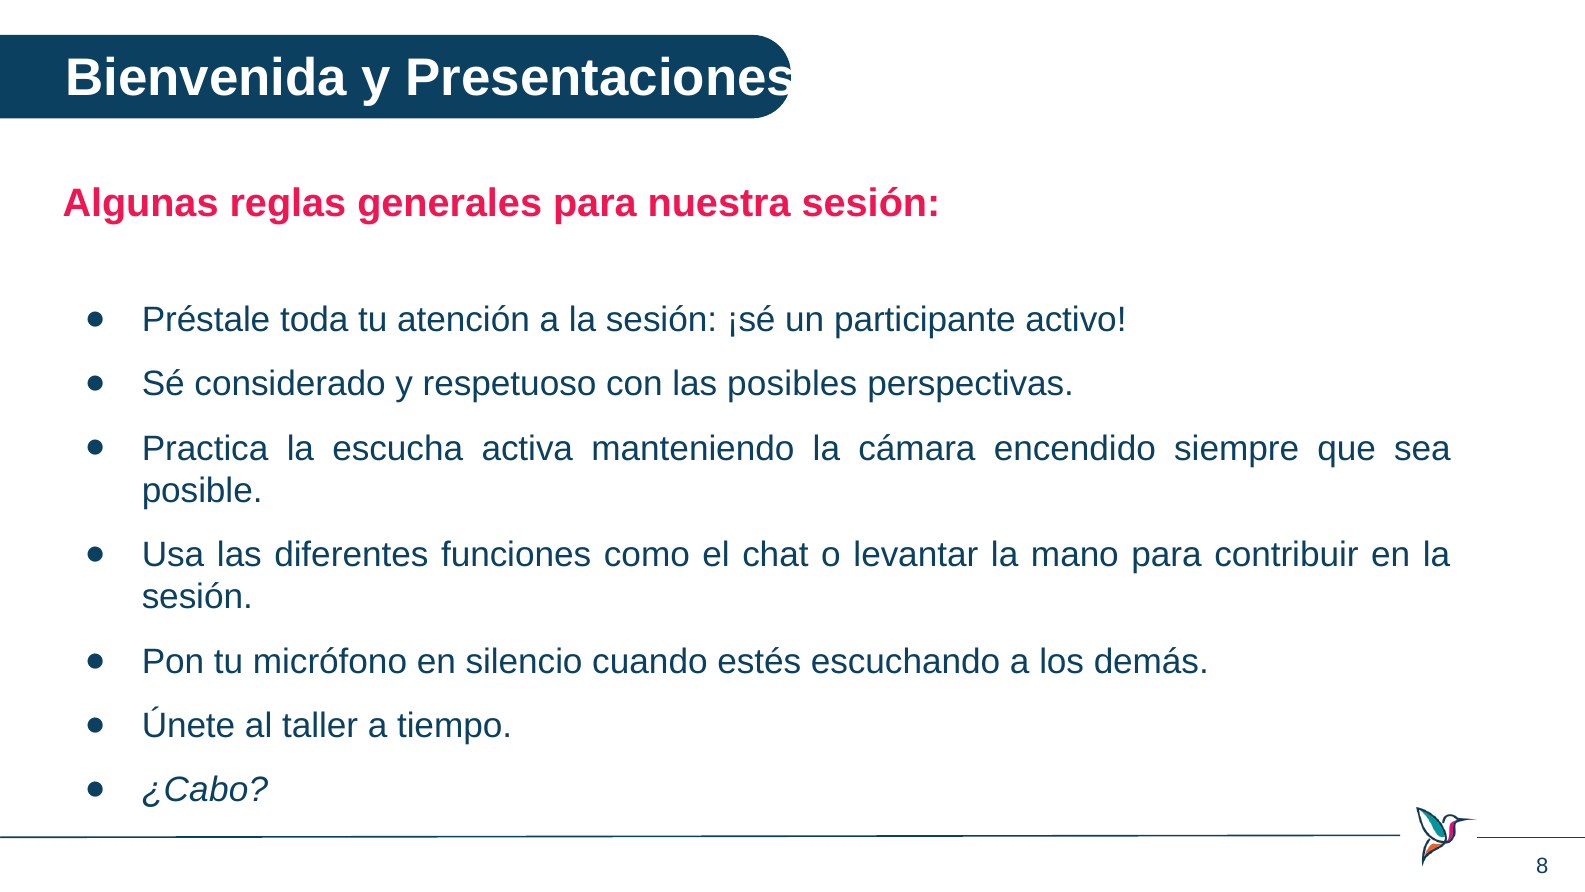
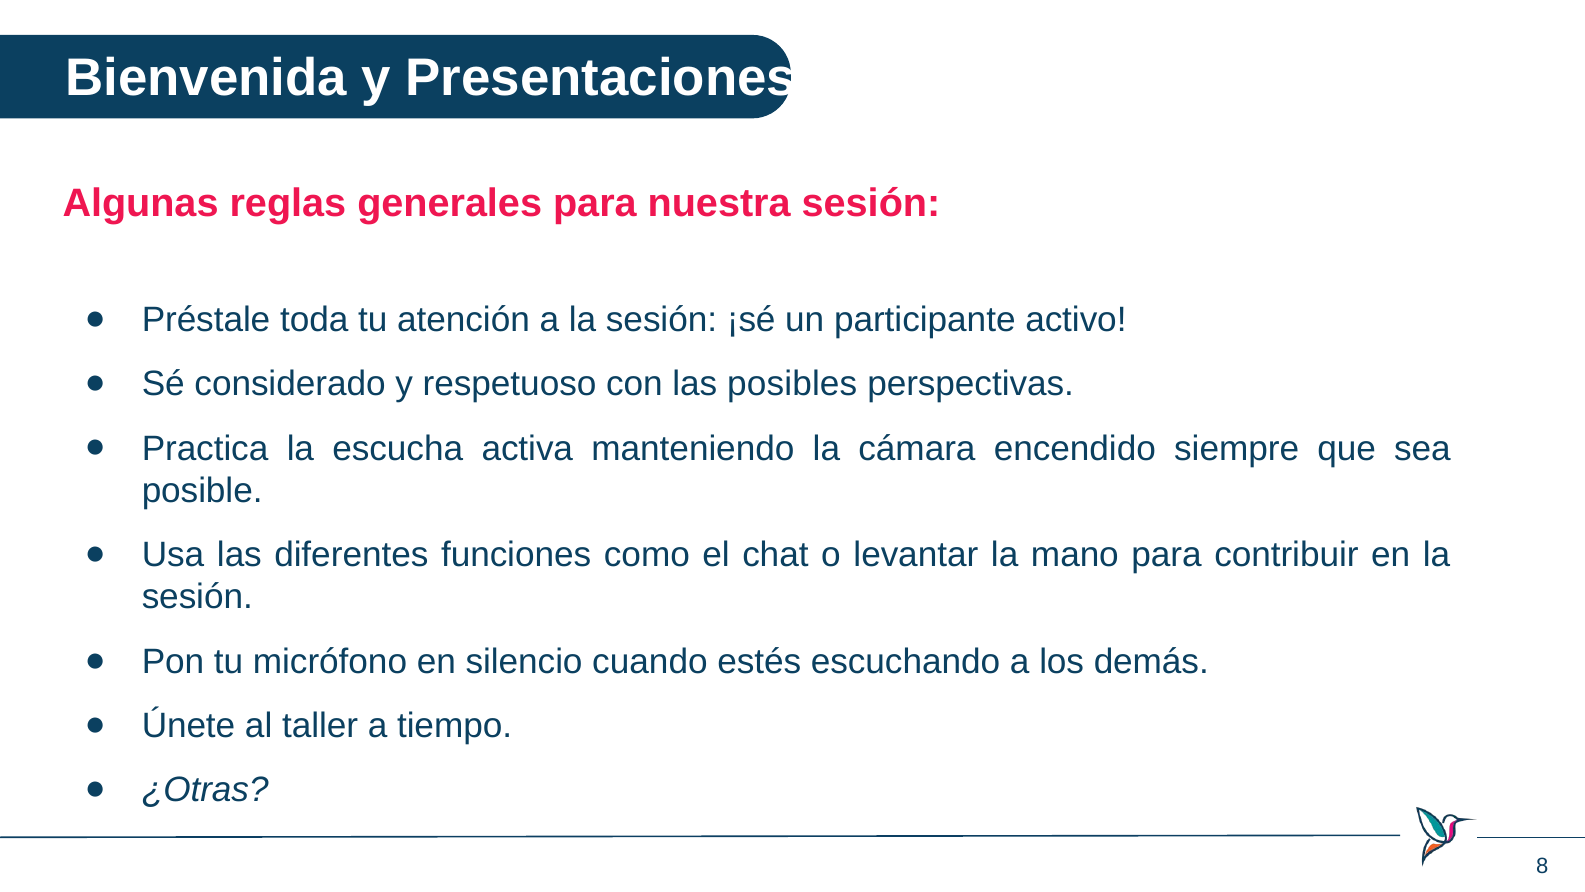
¿Cabo: ¿Cabo -> ¿Otras
